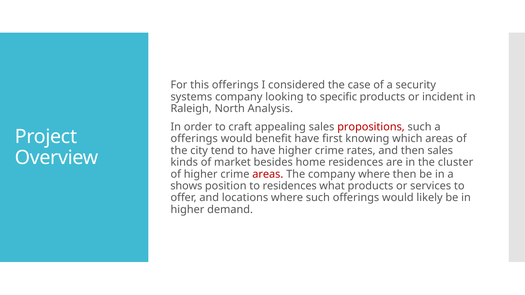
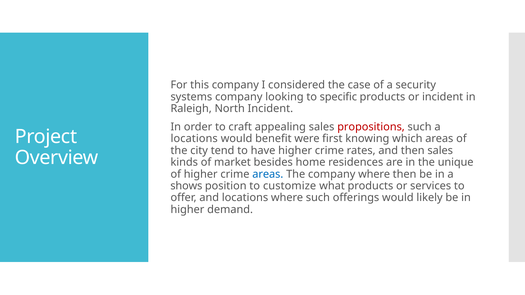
this offerings: offerings -> company
North Analysis: Analysis -> Incident
offerings at (194, 139): offerings -> locations
benefit have: have -> were
cluster: cluster -> unique
areas at (268, 174) colour: red -> blue
to residences: residences -> customize
